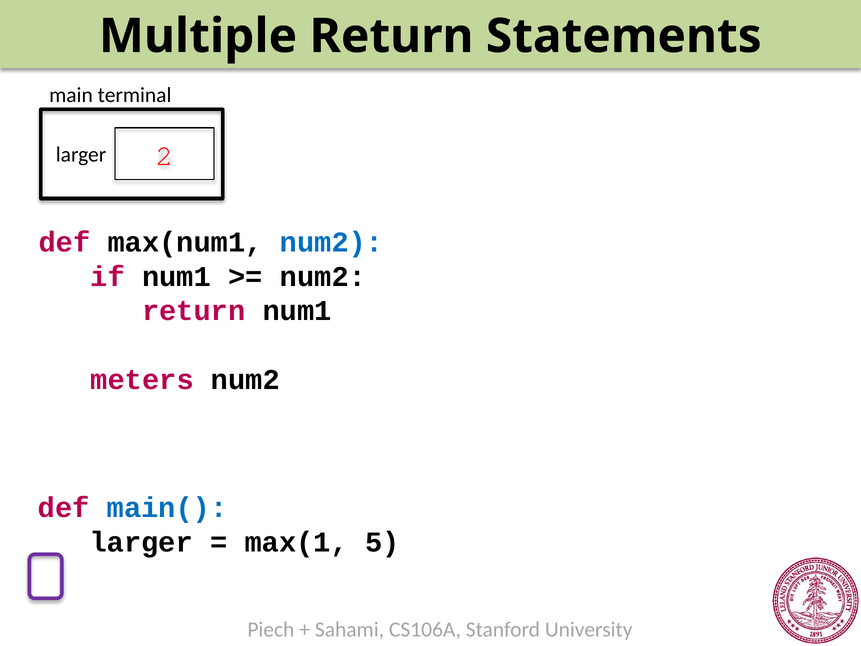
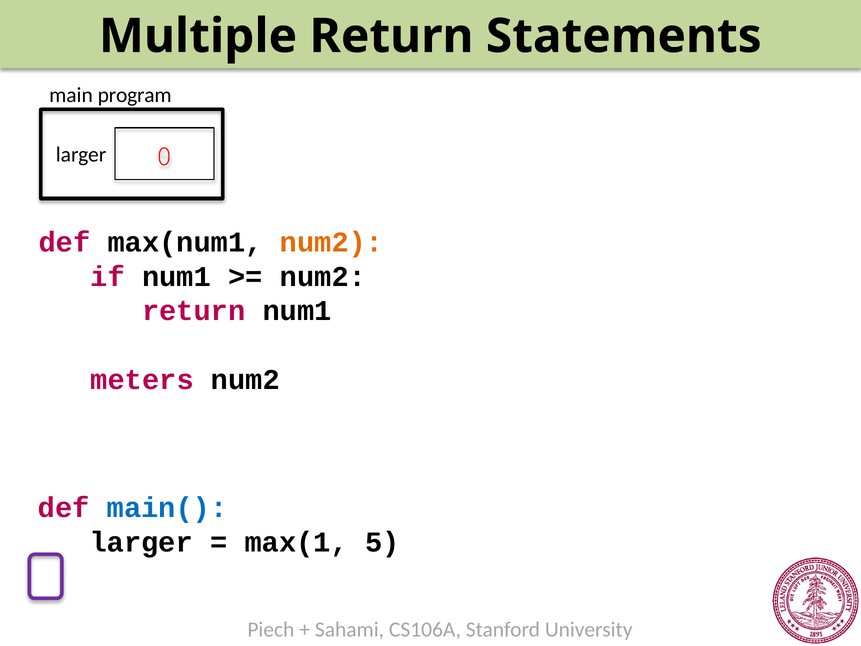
terminal: terminal -> program
2: 2 -> 0
num2 at (332, 242) colour: blue -> orange
